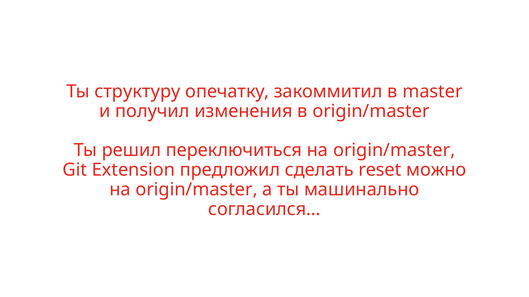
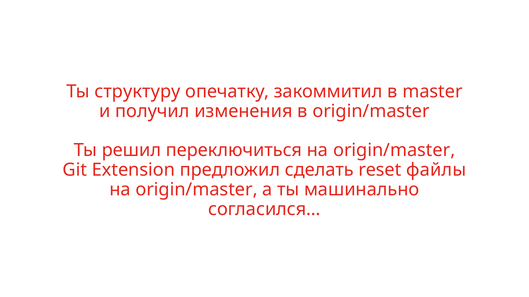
можно: можно -> файлы
